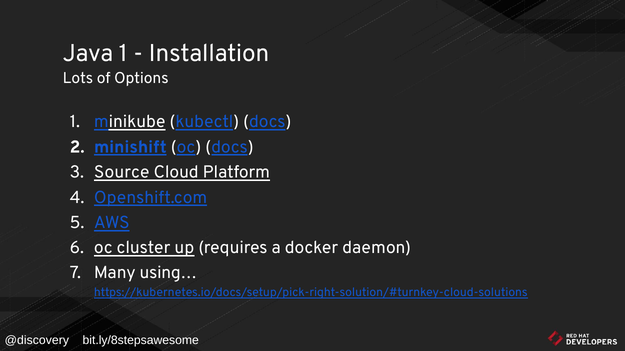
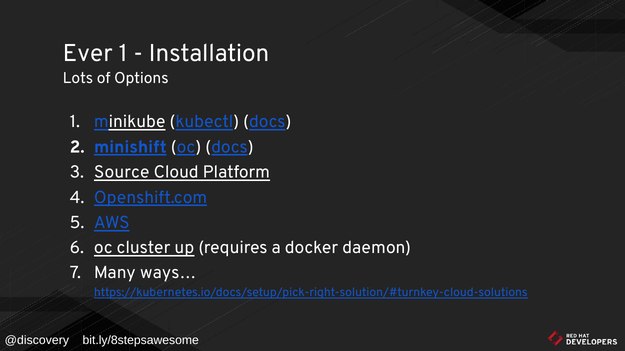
Java: Java -> Ever
using…: using… -> ways…
